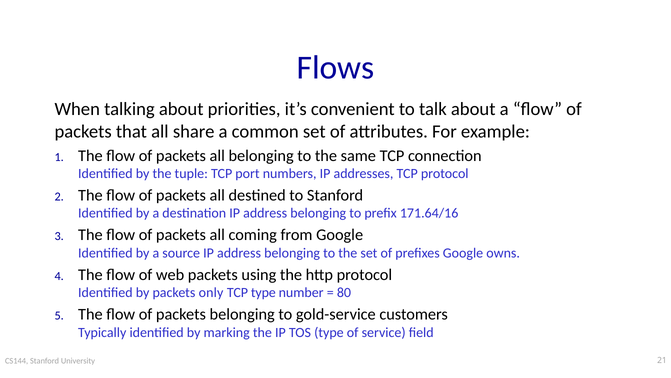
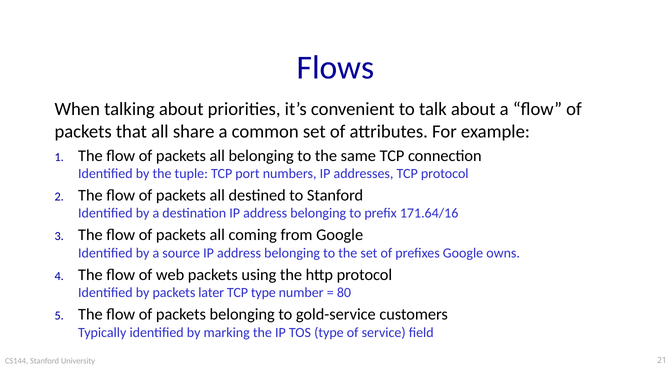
only: only -> later
